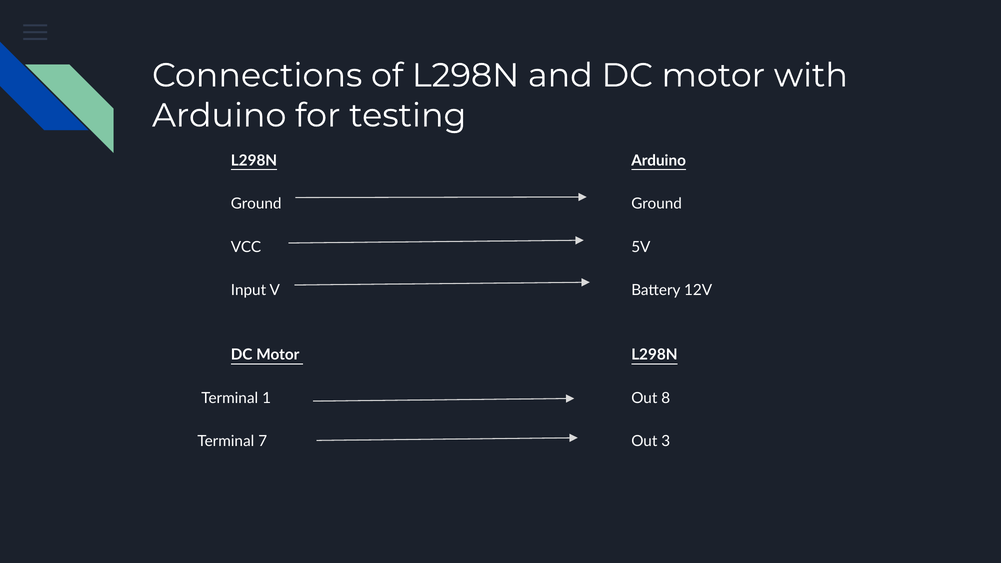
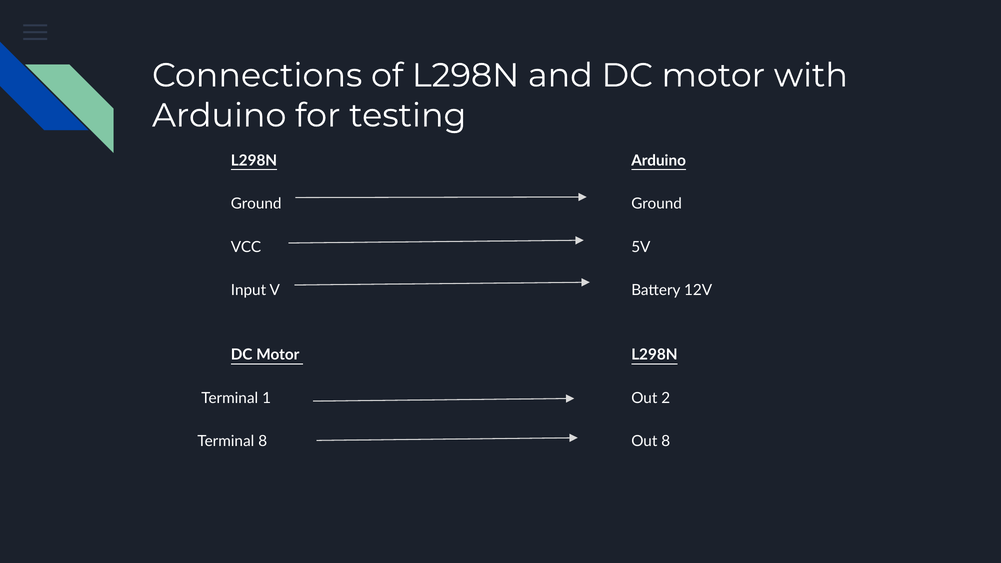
8: 8 -> 2
Terminal 7: 7 -> 8
Out 3: 3 -> 8
